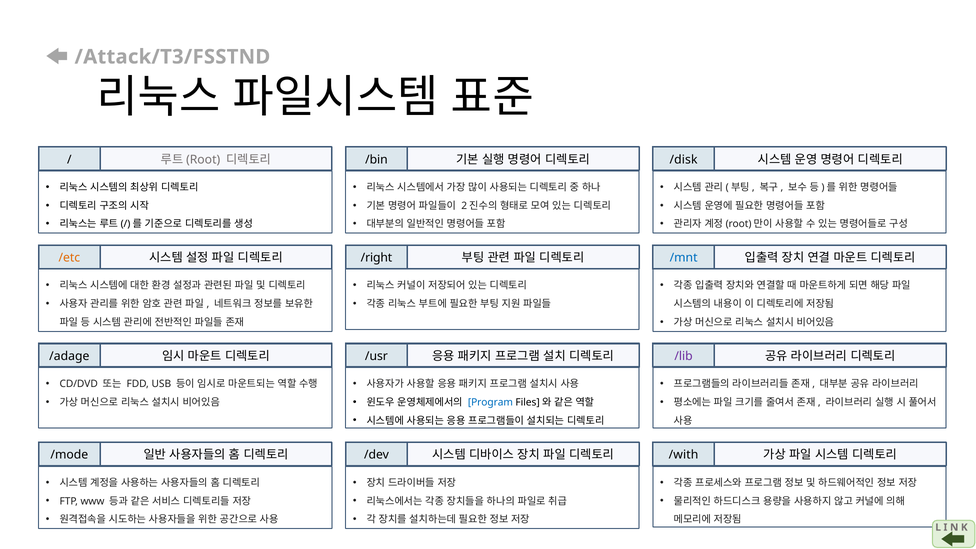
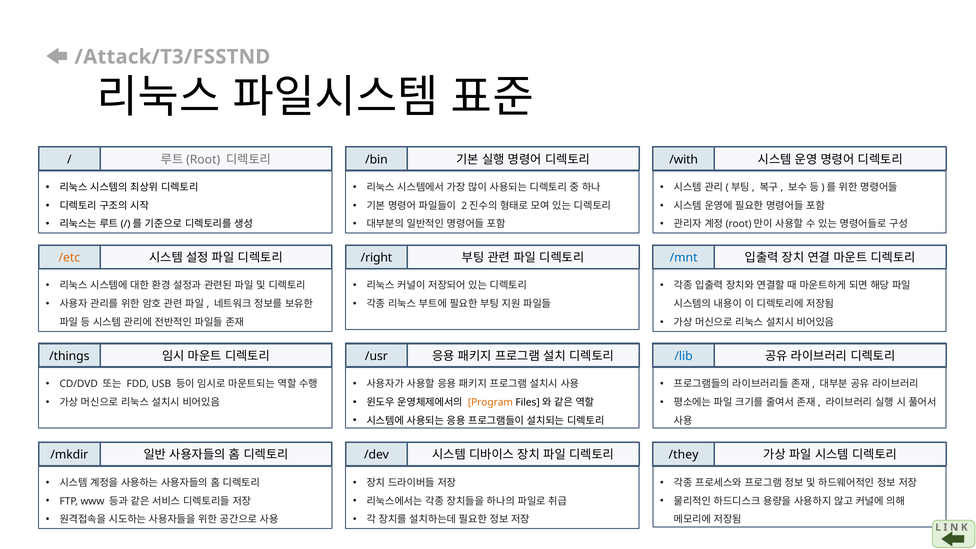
/disk: /disk -> /with
/adage: /adage -> /things
/lib colour: purple -> blue
Program colour: blue -> orange
/mode: /mode -> /mkdir
/with: /with -> /they
